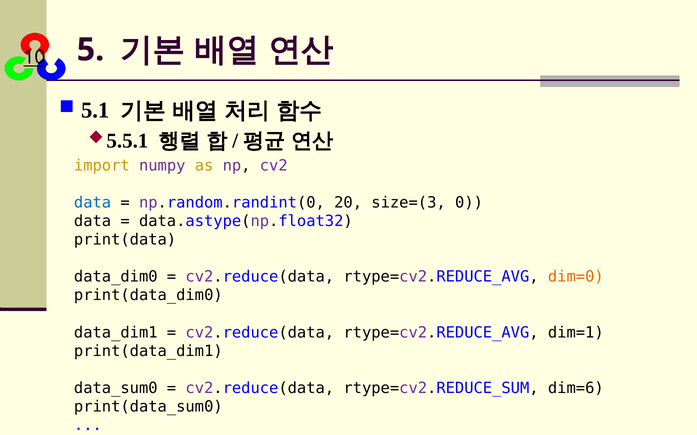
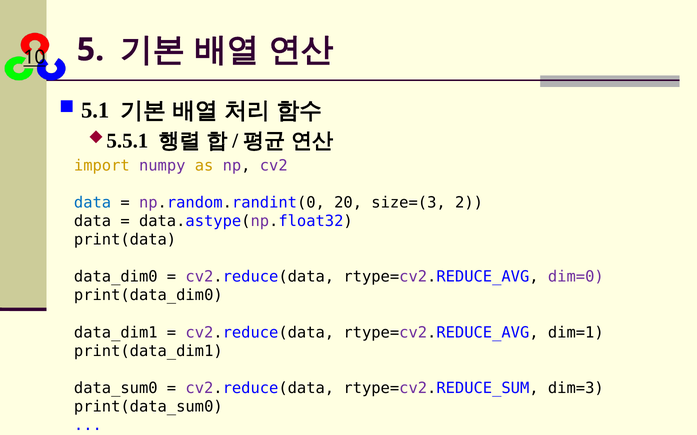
0: 0 -> 2
dim=0 colour: orange -> purple
dim=6: dim=6 -> dim=3
